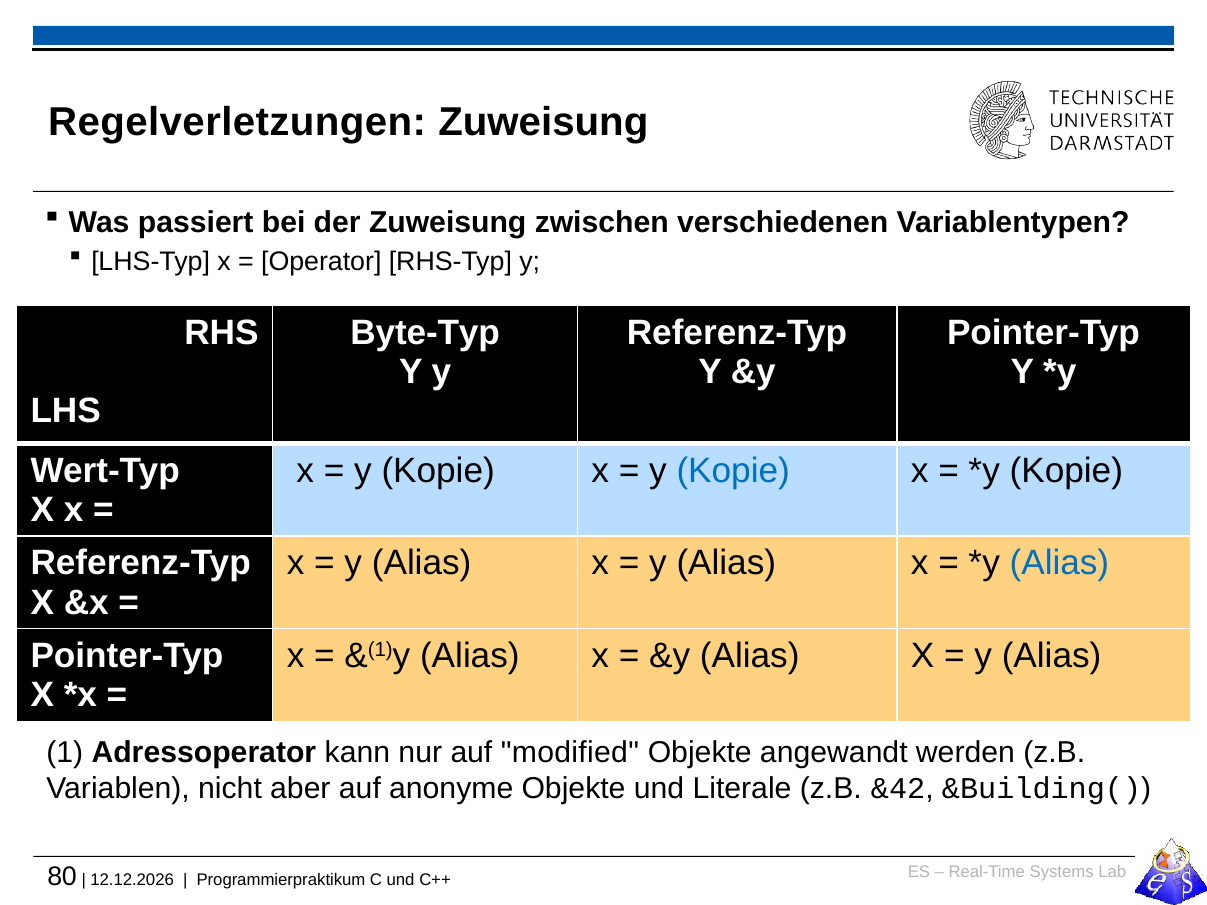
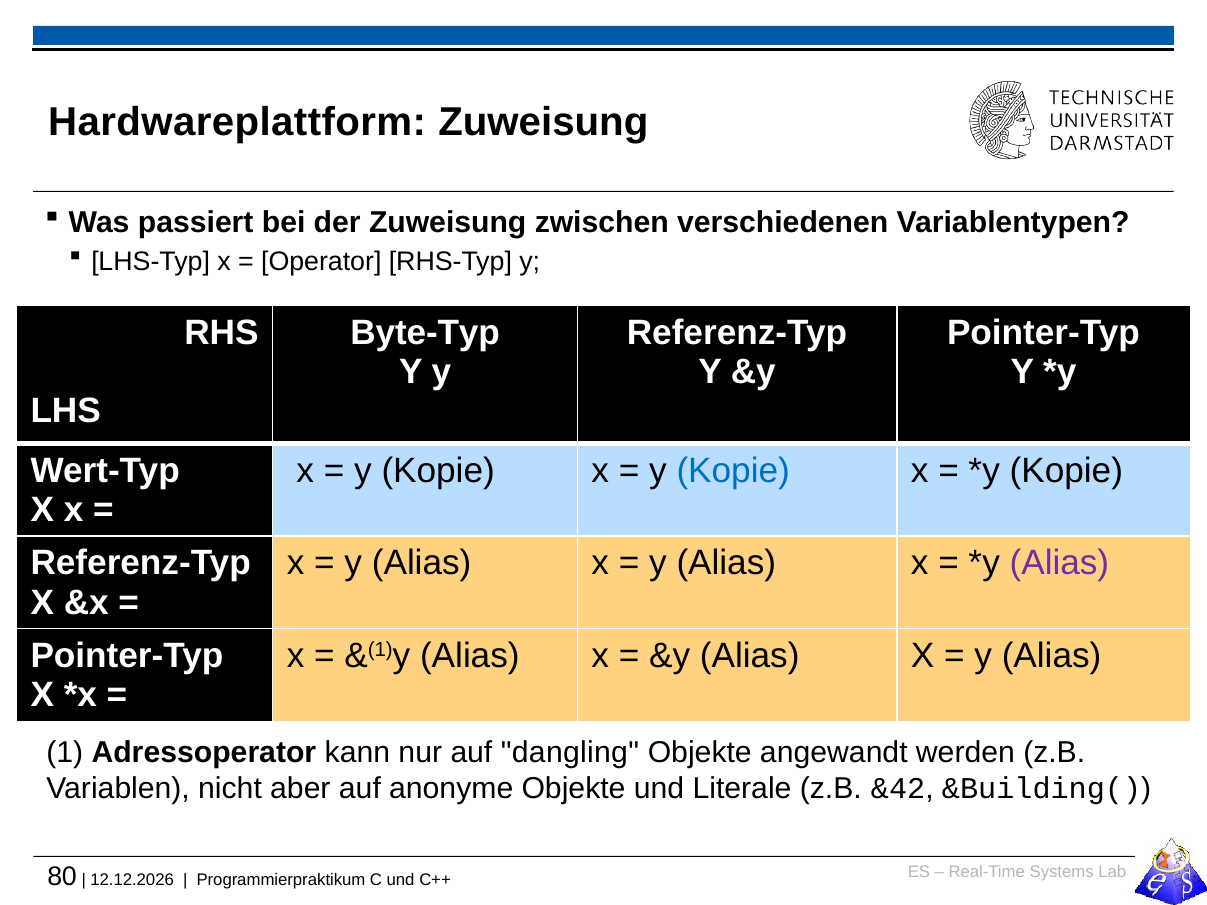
Regelverletzungen: Regelverletzungen -> Hardwareplattform
Alias at (1059, 563) colour: blue -> purple
modified: modified -> dangling
